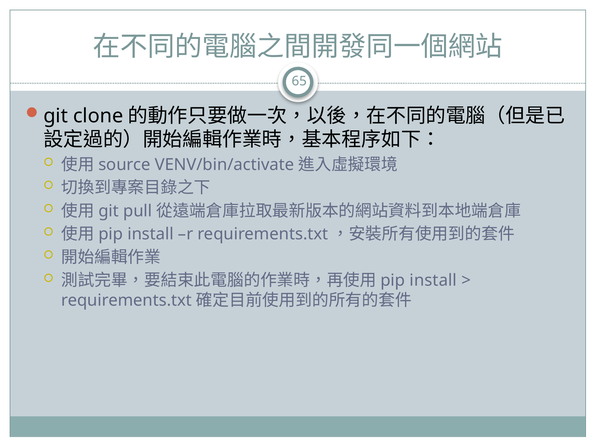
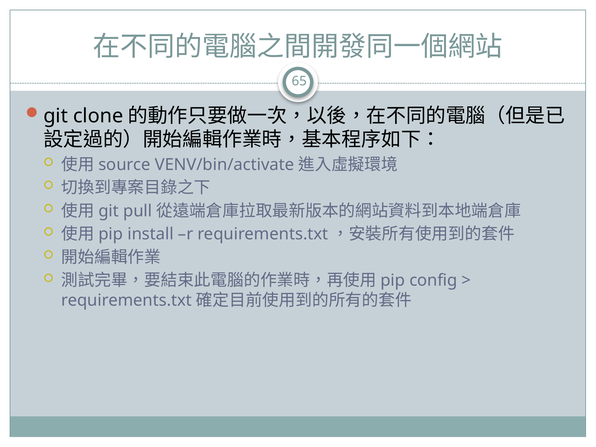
install at (433, 280): install -> config
